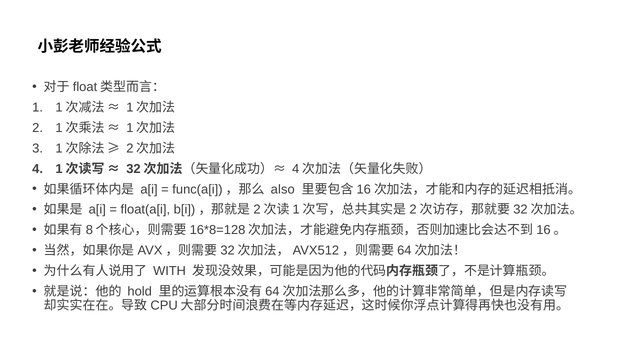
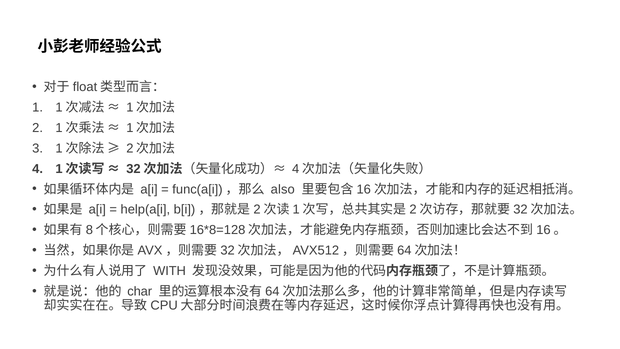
float(a[i: float(a[i -> help(a[i
hold: hold -> char
